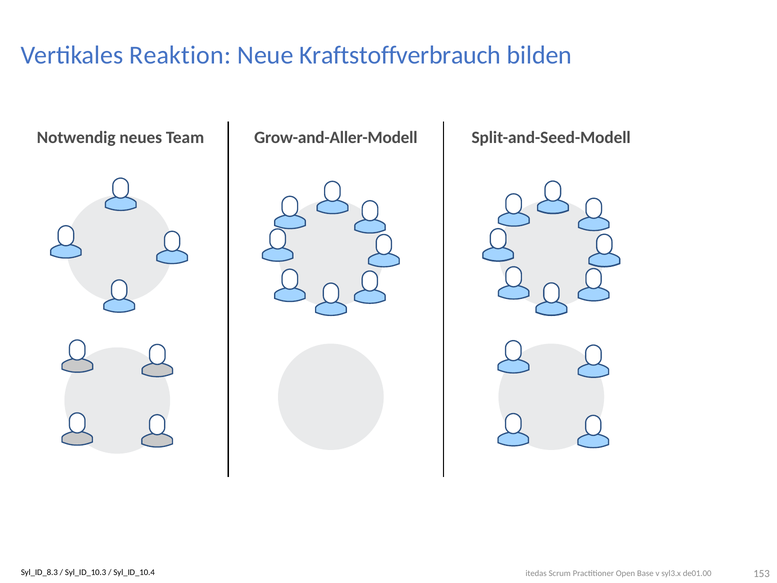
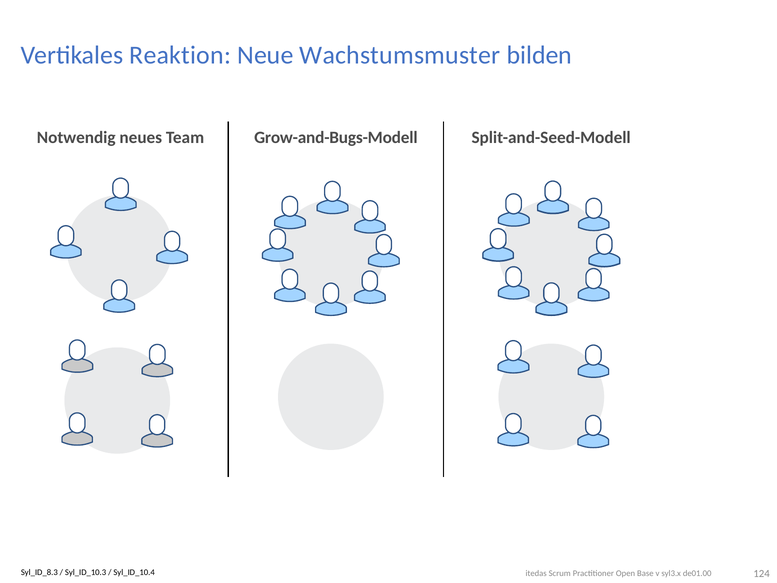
Kraftstoffverbrauch: Kraftstoffverbrauch -> Wachstumsmuster
Grow-and-Aller-Modell: Grow-and-Aller-Modell -> Grow-and-Bugs-Modell
153: 153 -> 124
